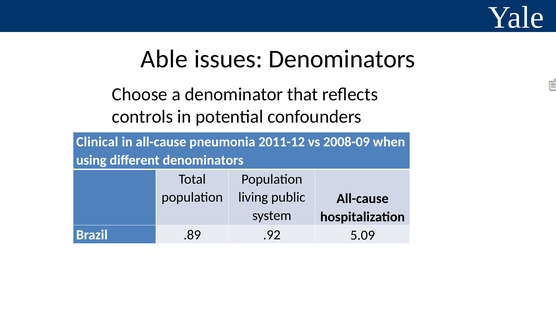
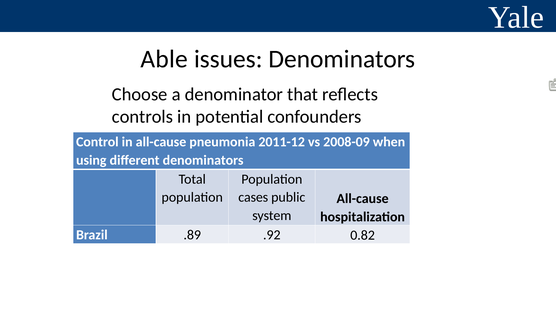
Clinical: Clinical -> Control
living: living -> cases
5.09: 5.09 -> 0.82
